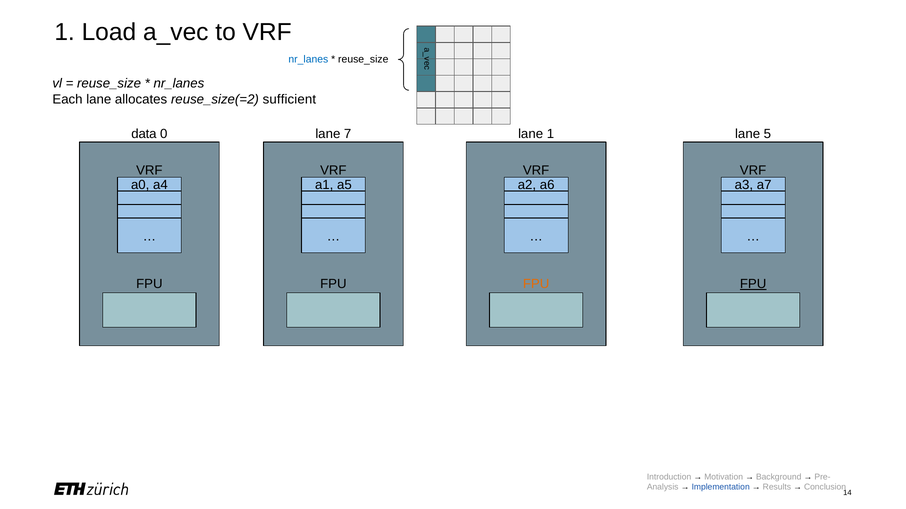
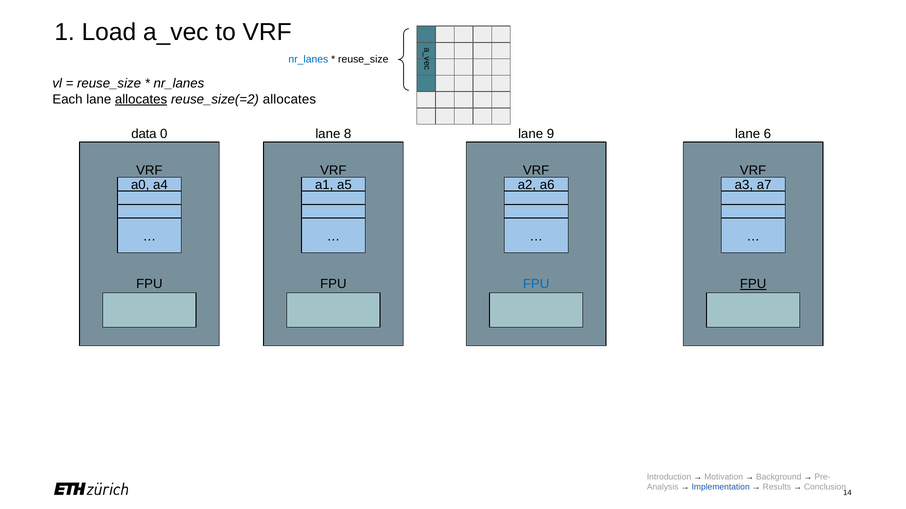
allocates at (141, 100) underline: none -> present
reuse_size(=2 sufficient: sufficient -> allocates
7: 7 -> 8
lane 1: 1 -> 9
5: 5 -> 6
FPU at (536, 284) colour: orange -> blue
